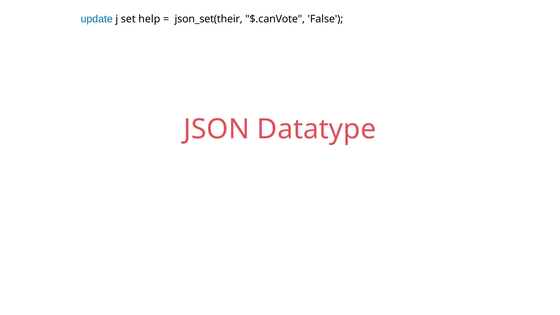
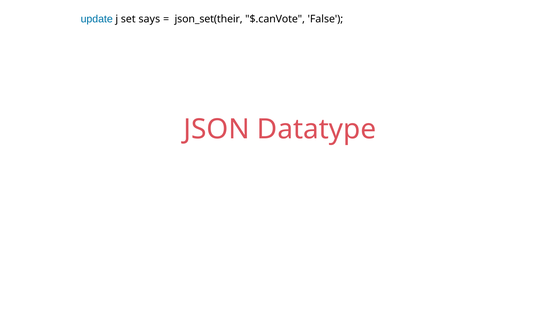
help: help -> says
